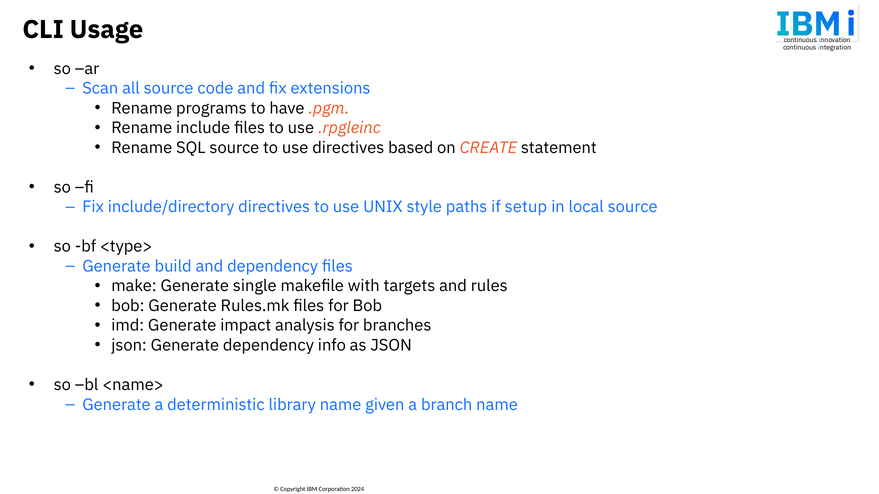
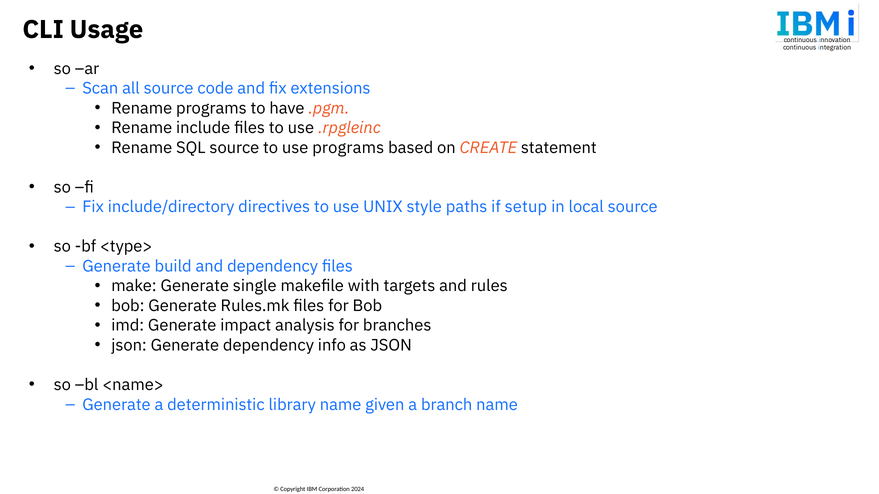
use directives: directives -> programs
